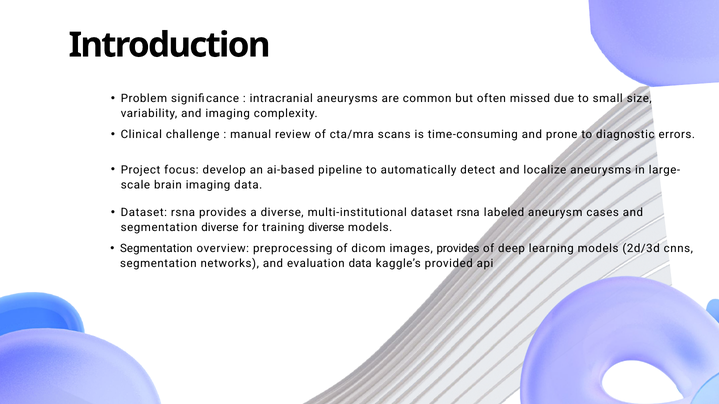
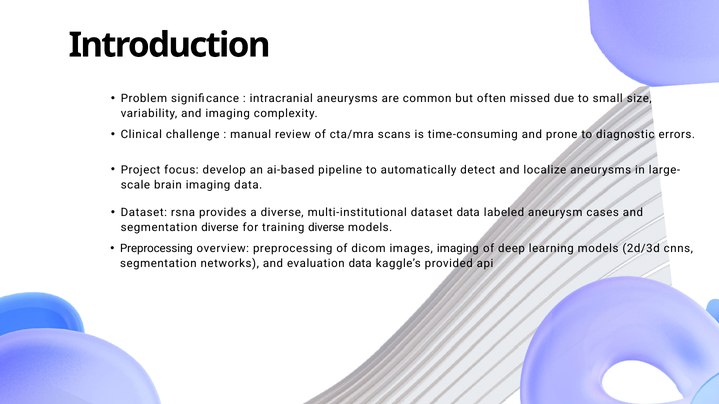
multi-institutional dataset rsna: rsna -> data
Segmentation at (156, 249): Segmentation -> Preprocessing
images provides: provides -> imaging
